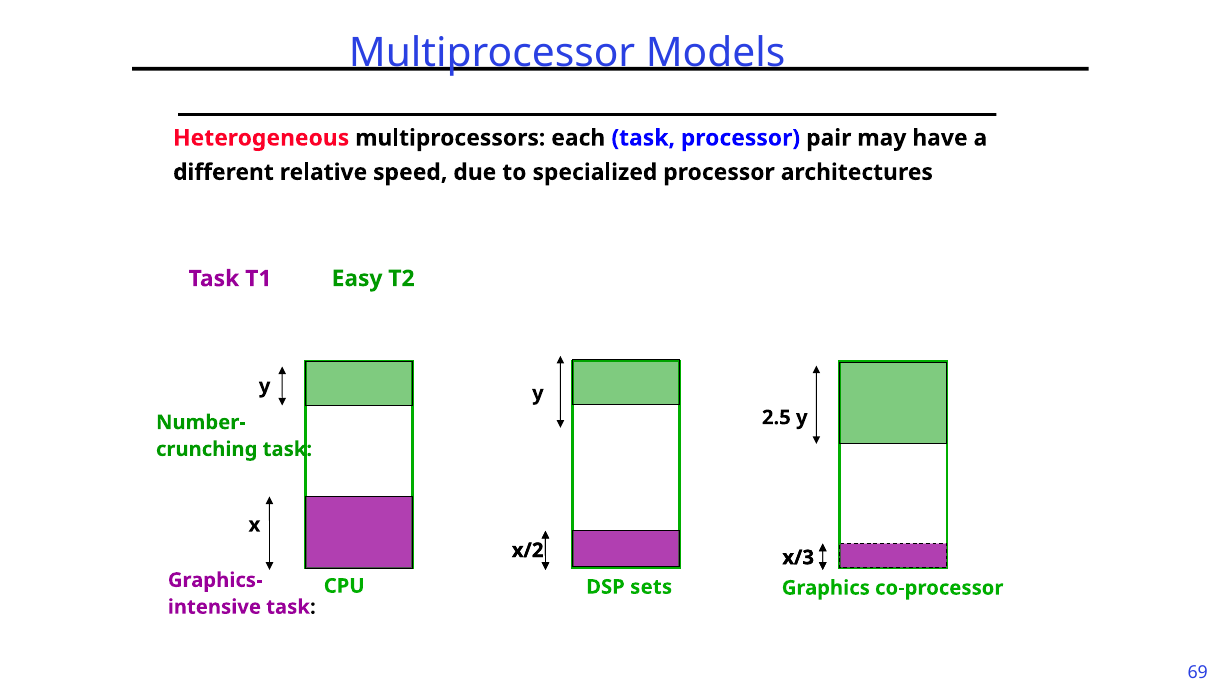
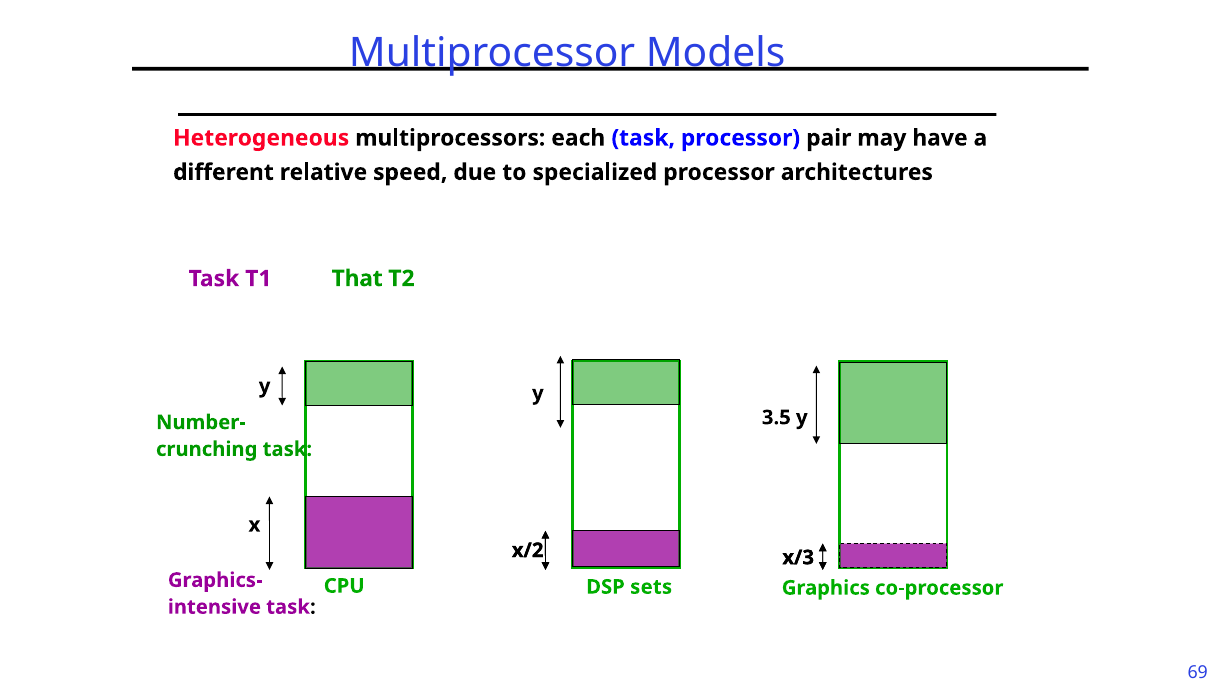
Easy: Easy -> That
2.5: 2.5 -> 3.5
